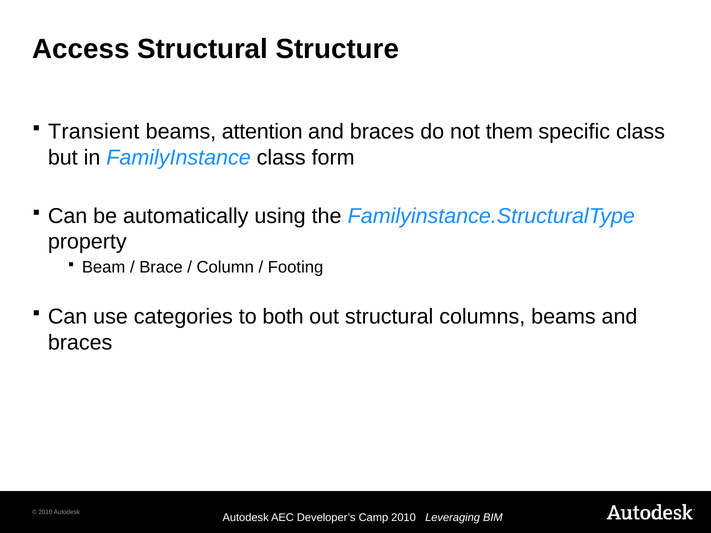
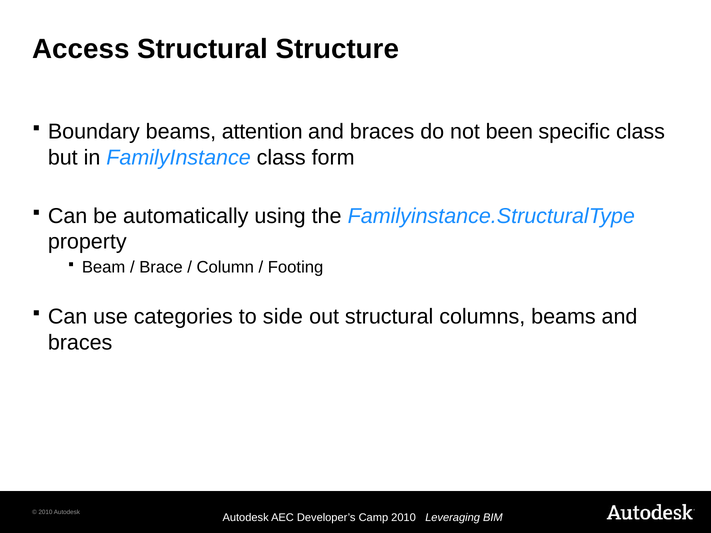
Transient: Transient -> Boundary
them: them -> been
both: both -> side
